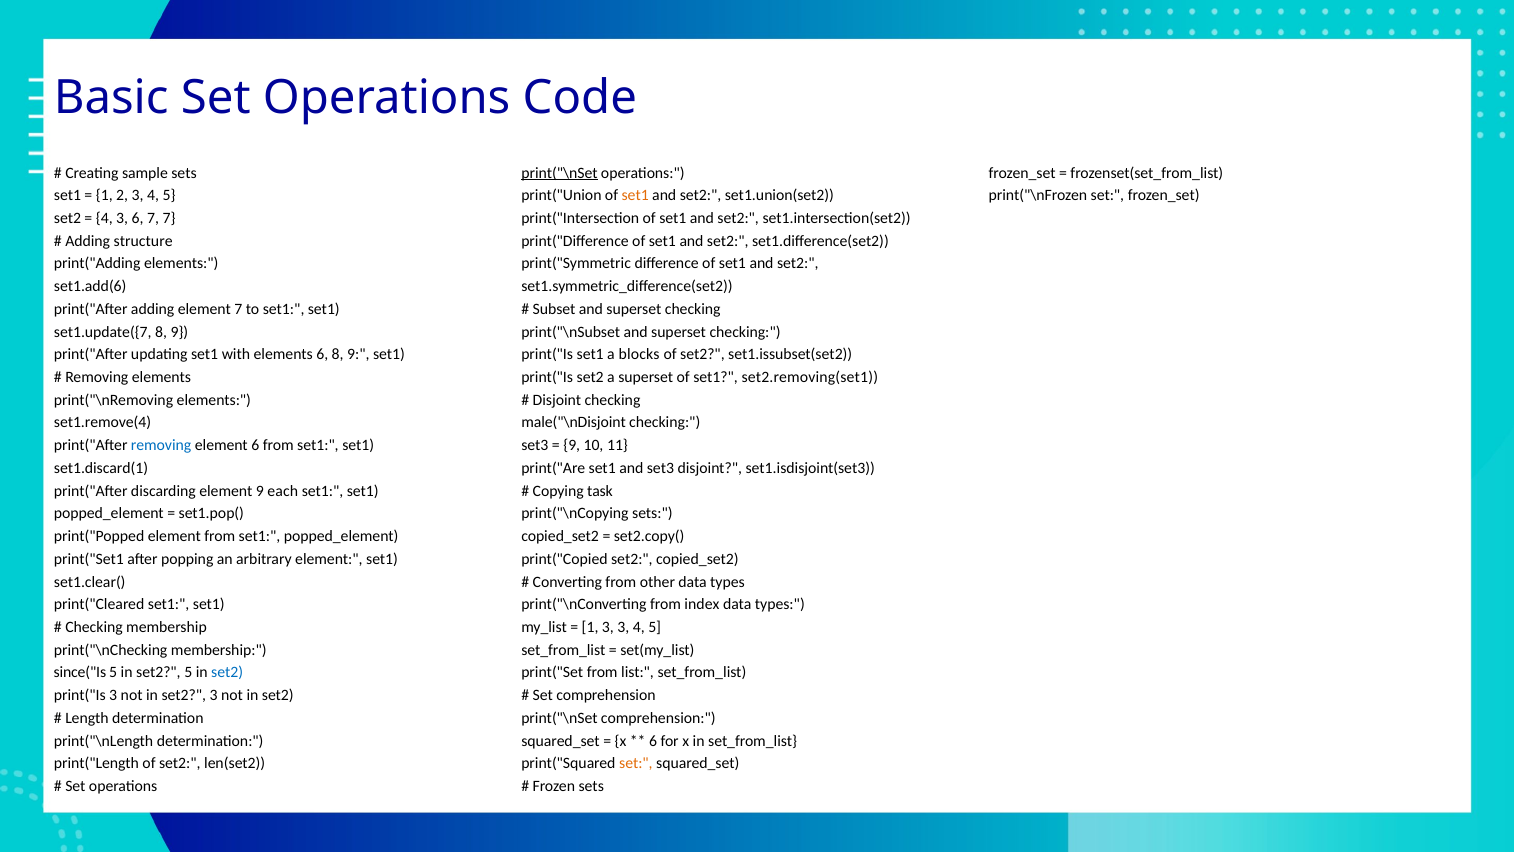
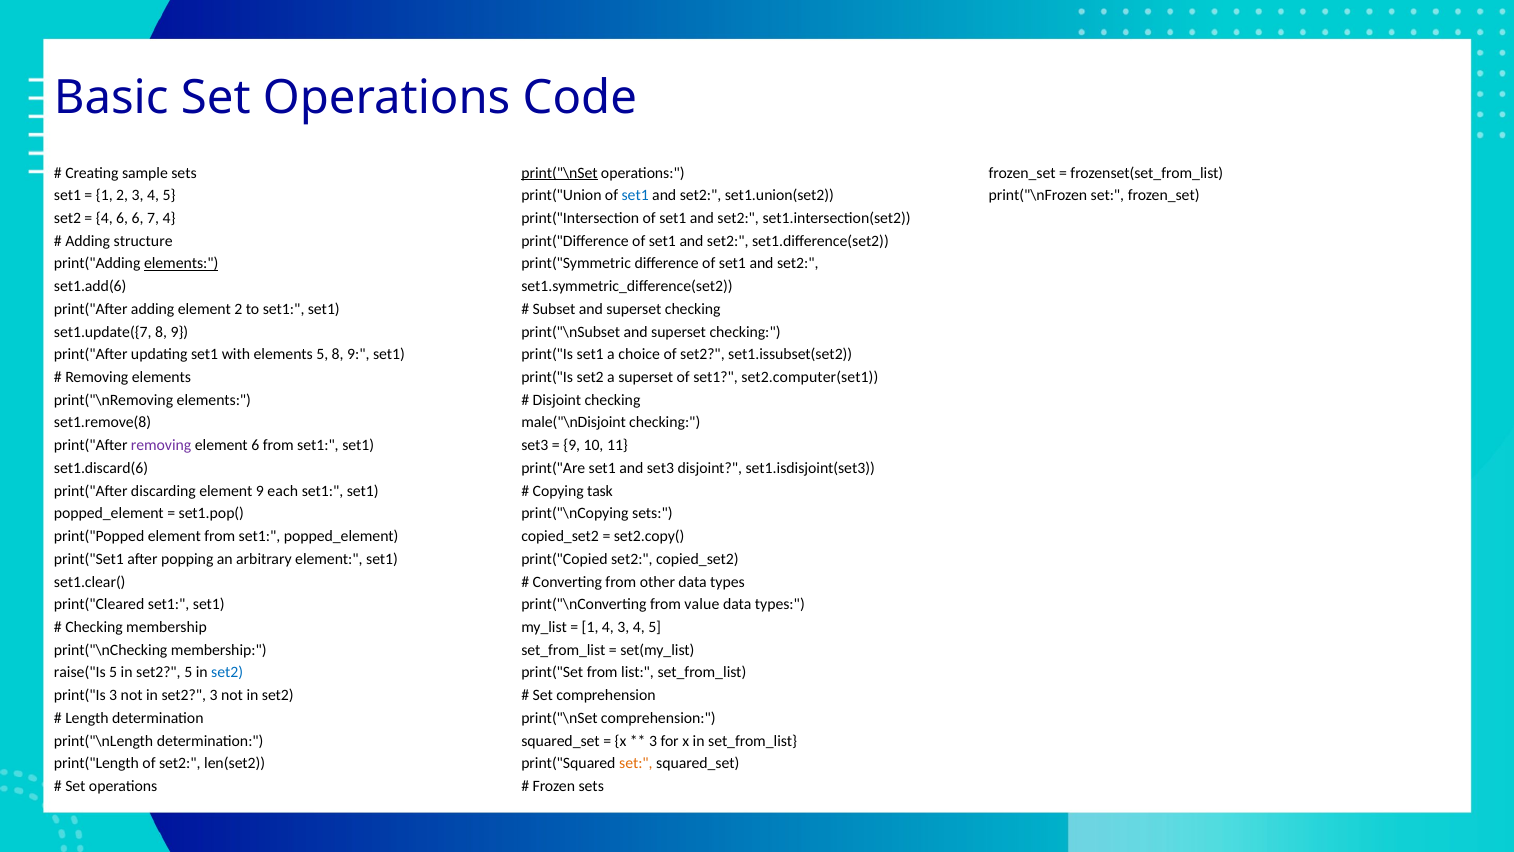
set1 at (635, 195) colour: orange -> blue
4 3: 3 -> 6
7 7: 7 -> 4
elements at (181, 264) underline: none -> present
element 7: 7 -> 2
elements 6: 6 -> 5
blocks: blocks -> choice
set2.removing(set1: set2.removing(set1 -> set2.computer(set1
set1.remove(4: set1.remove(4 -> set1.remove(8
removing at (161, 445) colour: blue -> purple
set1.discard(1: set1.discard(1 -> set1.discard(6
index: index -> value
1 3: 3 -> 4
since("Is: since("Is -> raise("Is
6 at (653, 741): 6 -> 3
